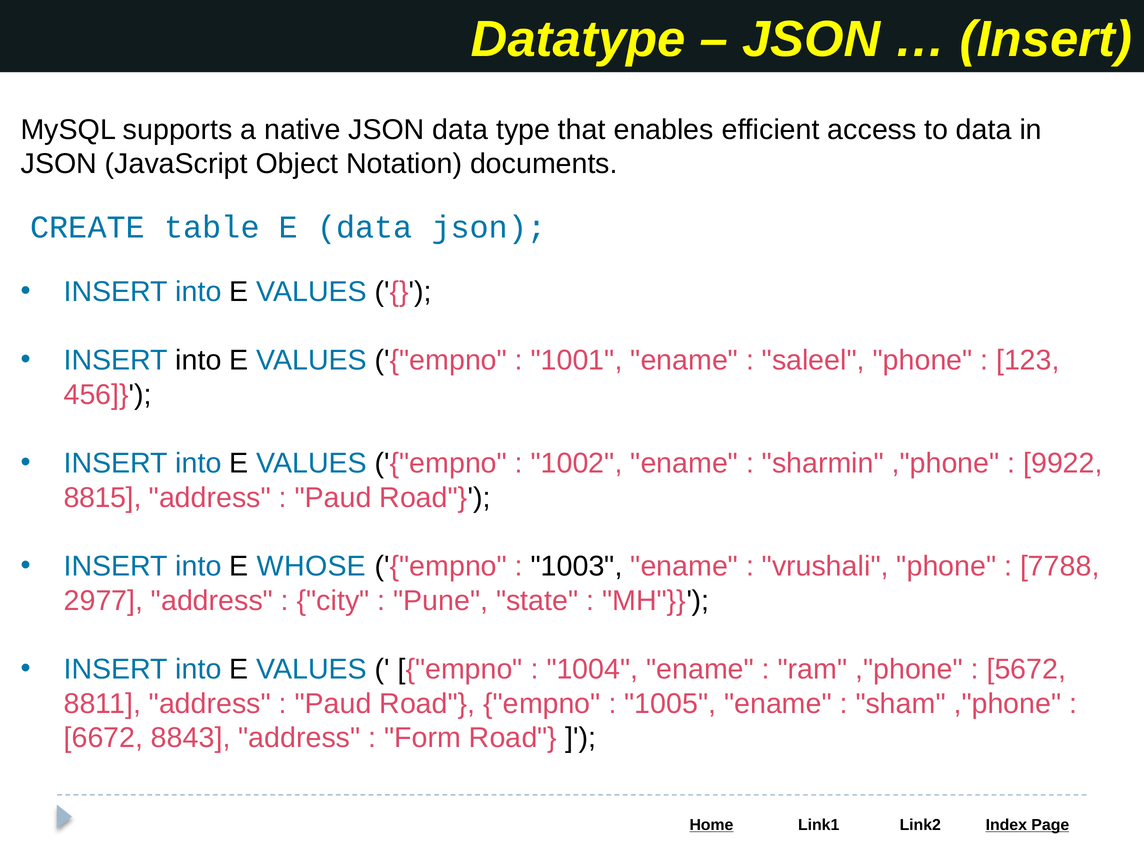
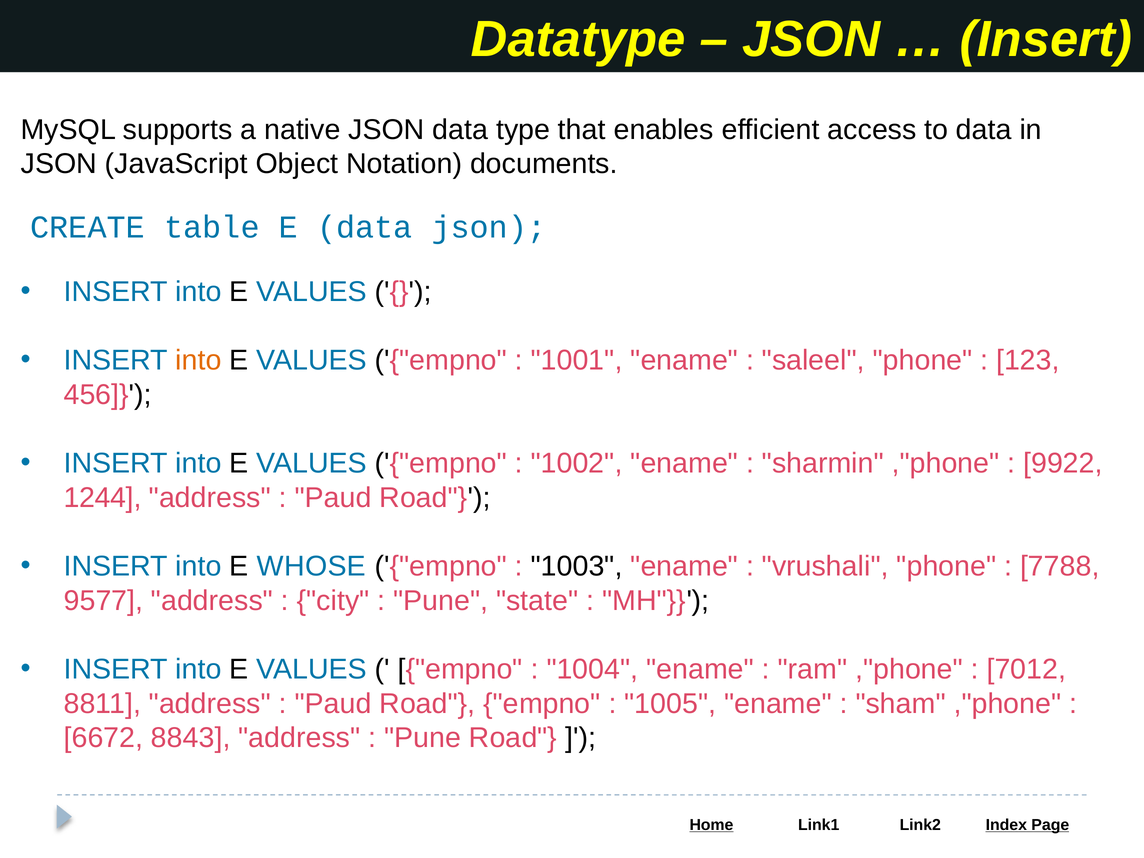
into at (198, 360) colour: black -> orange
8815: 8815 -> 1244
2977: 2977 -> 9577
5672: 5672 -> 7012
Form at (423, 738): Form -> Pune
